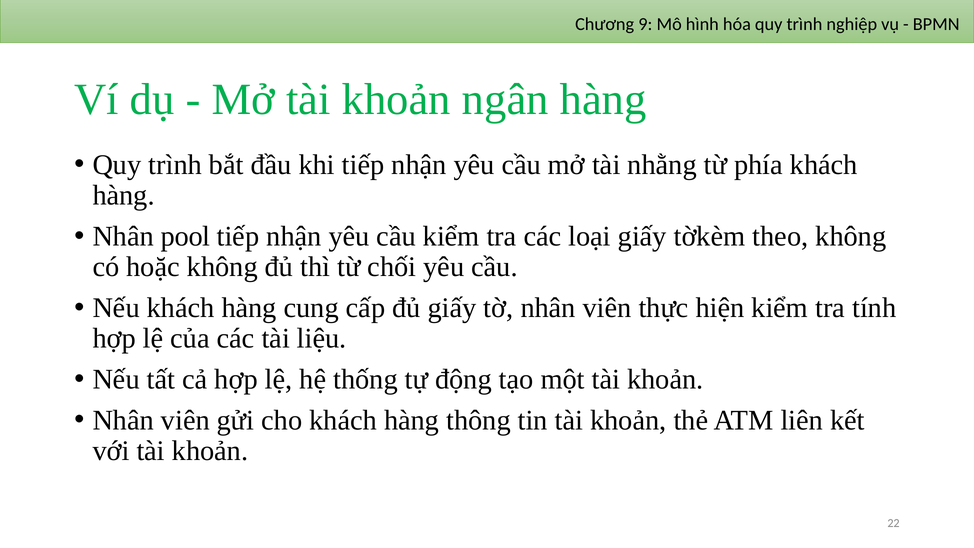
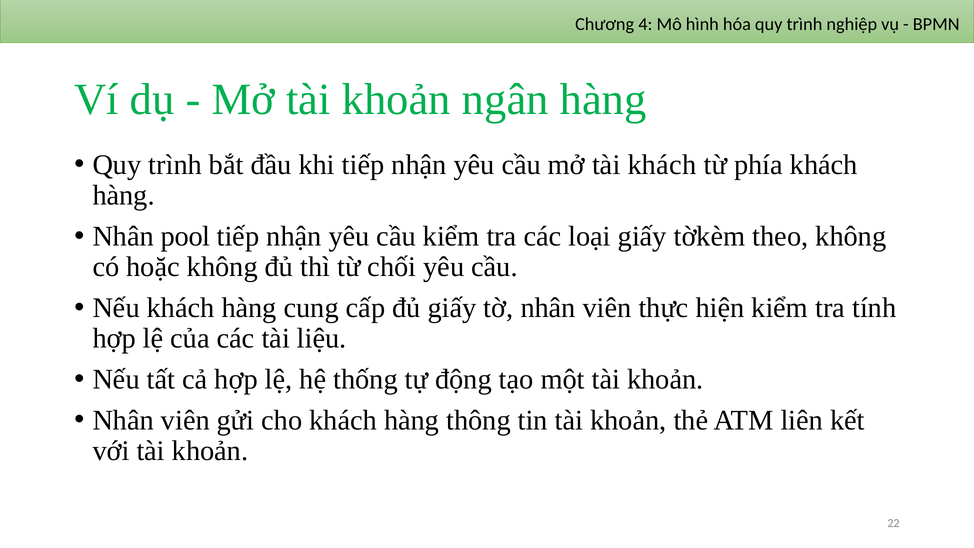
9: 9 -> 4
tài nhằng: nhằng -> khách
